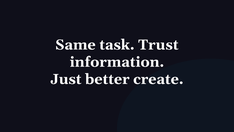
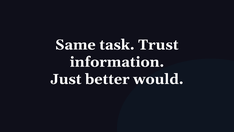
create: create -> would
